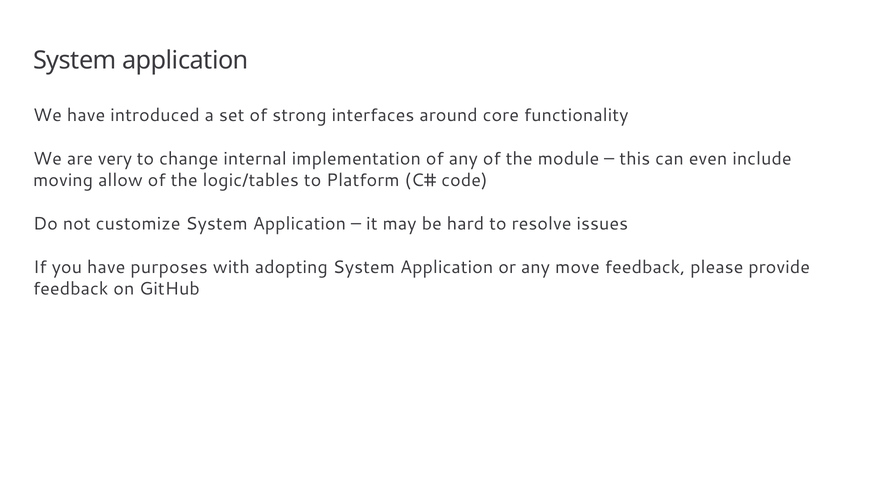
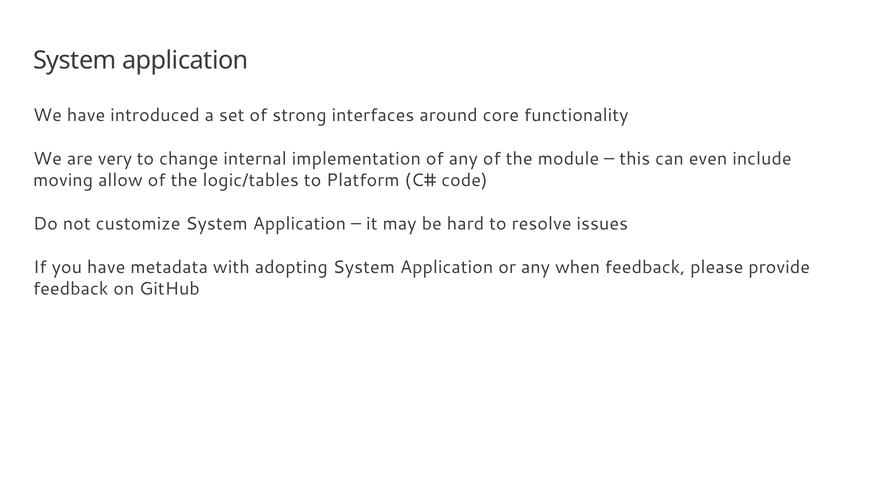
purposes: purposes -> metadata
move: move -> when
